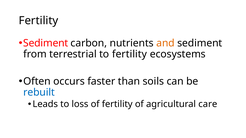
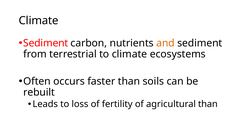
Fertility at (39, 21): Fertility -> Climate
to fertility: fertility -> climate
rebuilt colour: blue -> black
agricultural care: care -> than
